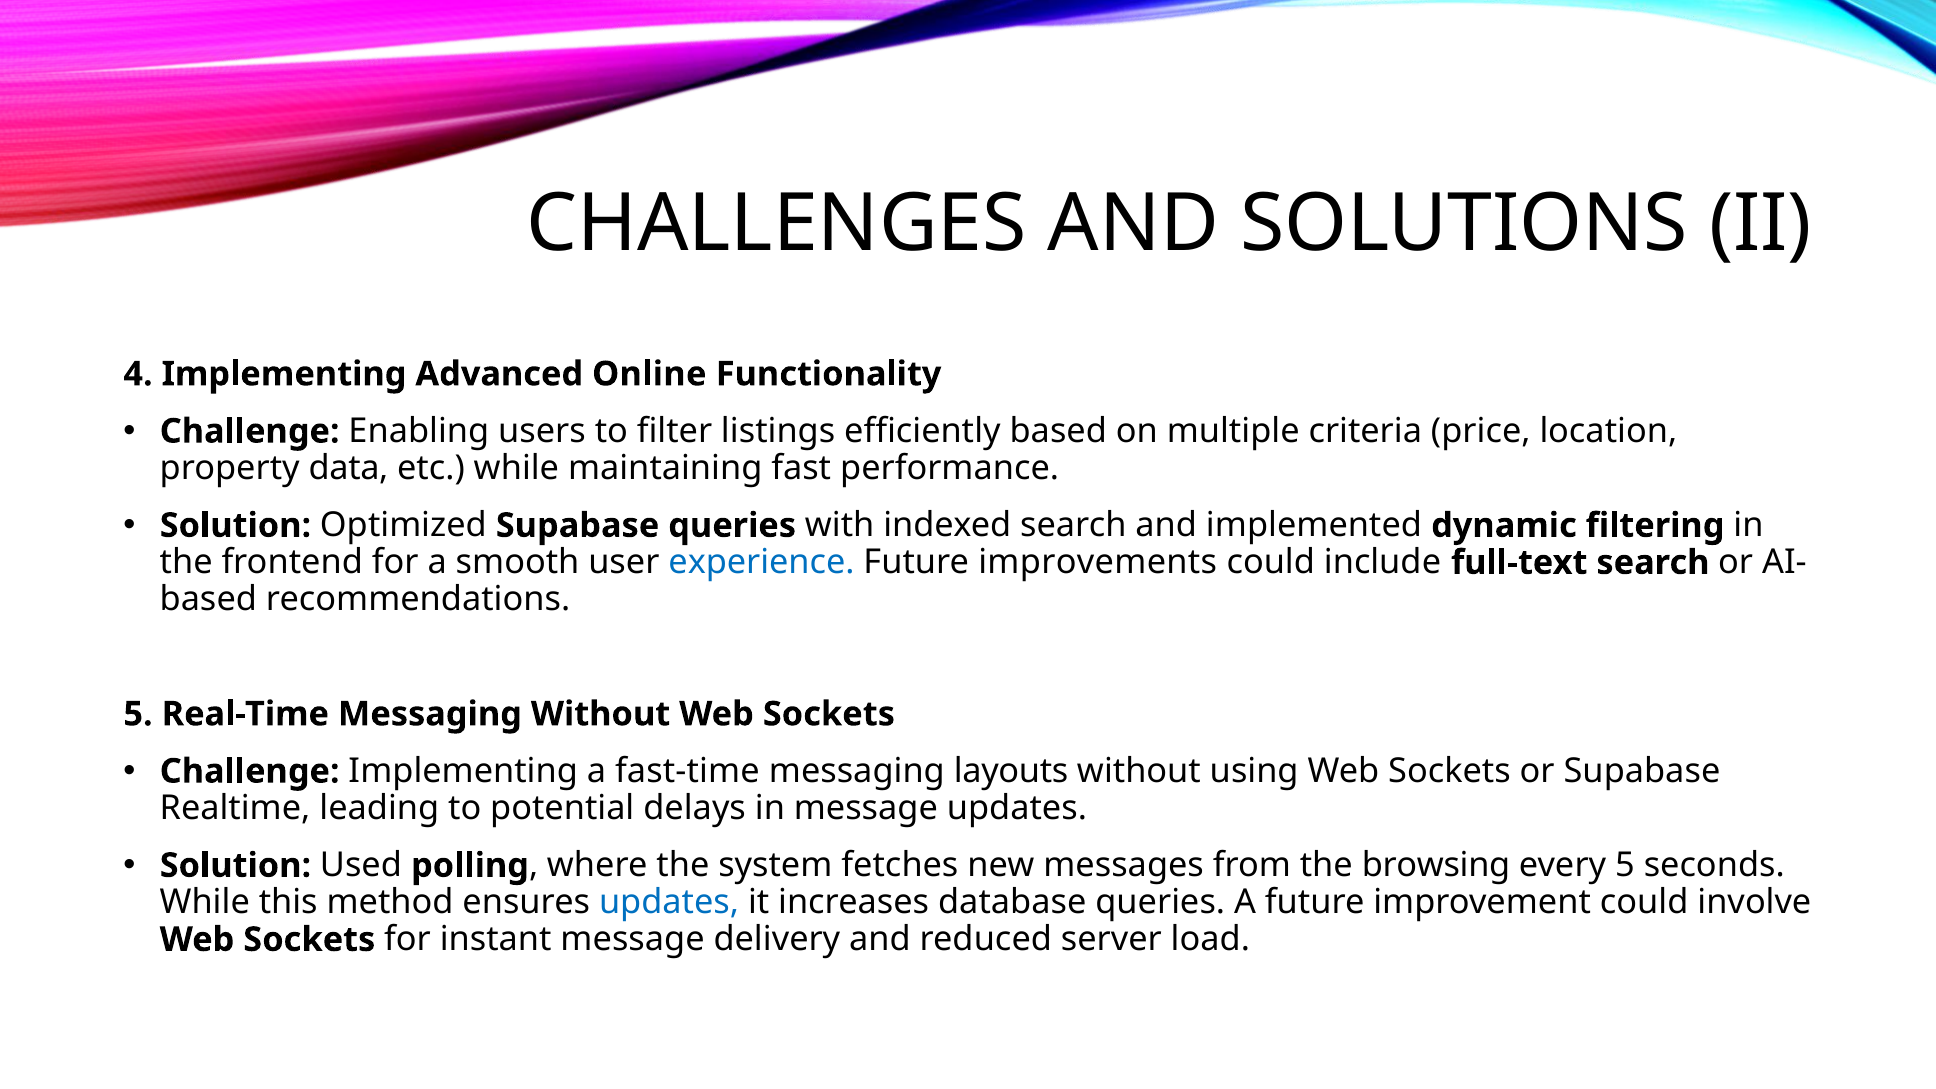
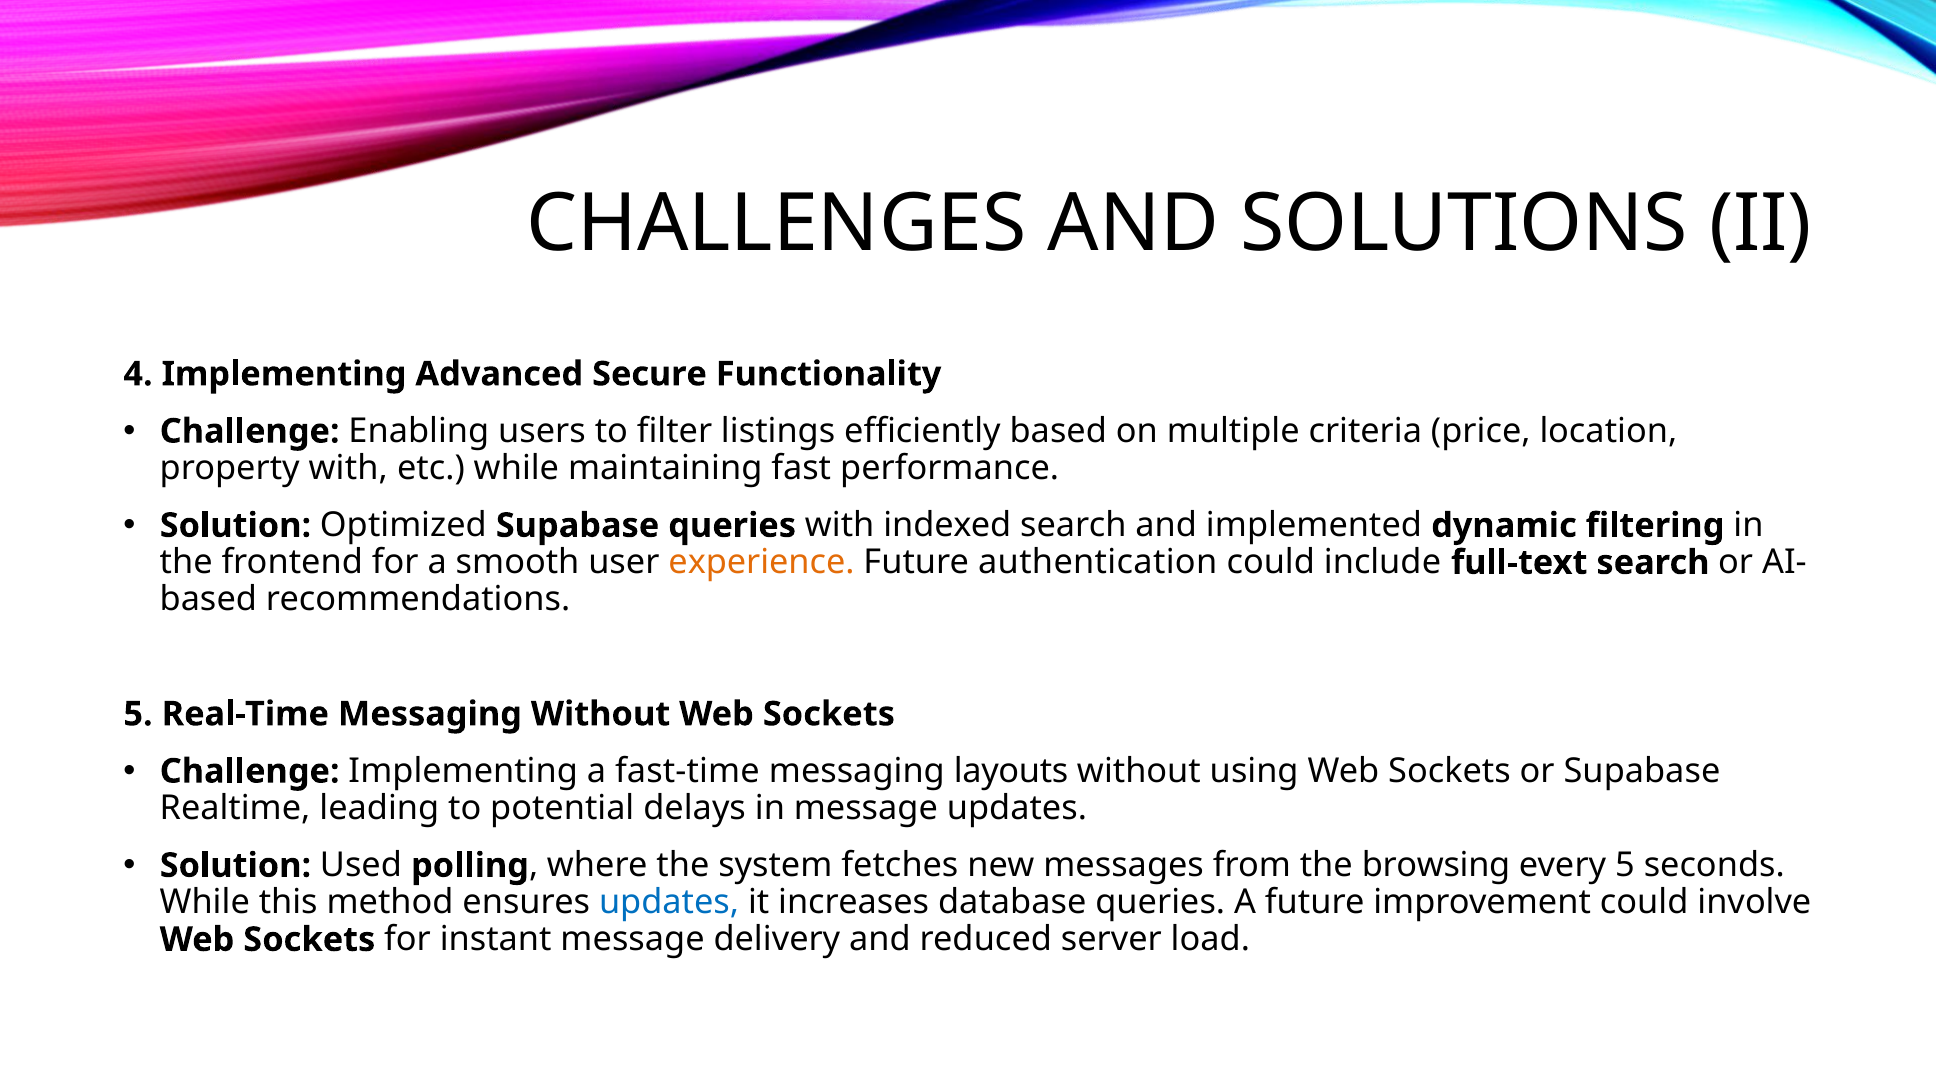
Online: Online -> Secure
property data: data -> with
experience colour: blue -> orange
improvements: improvements -> authentication
